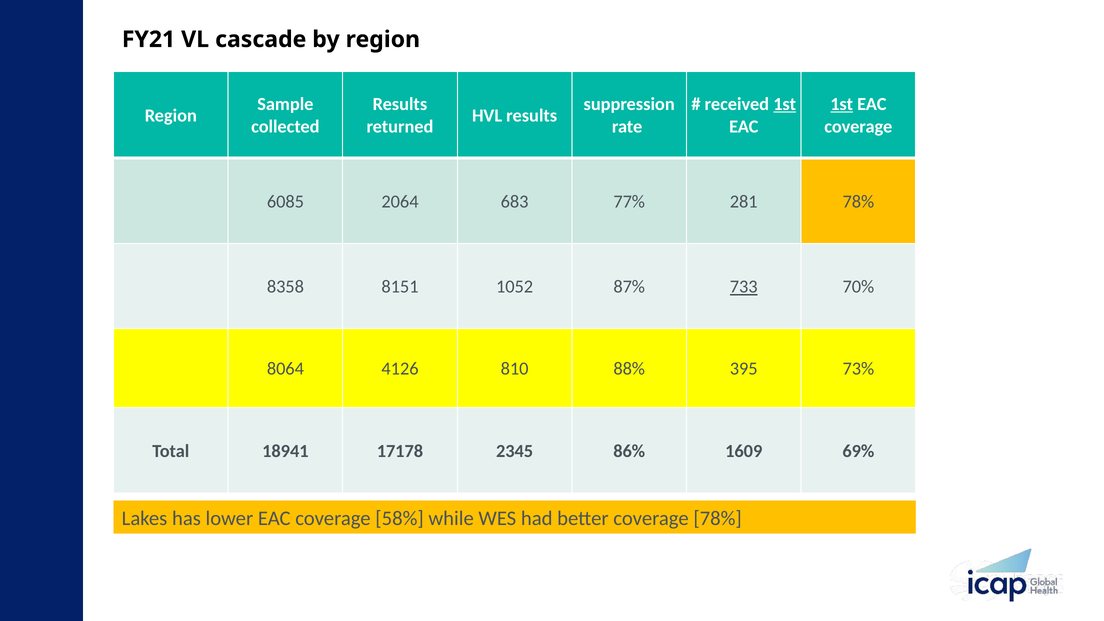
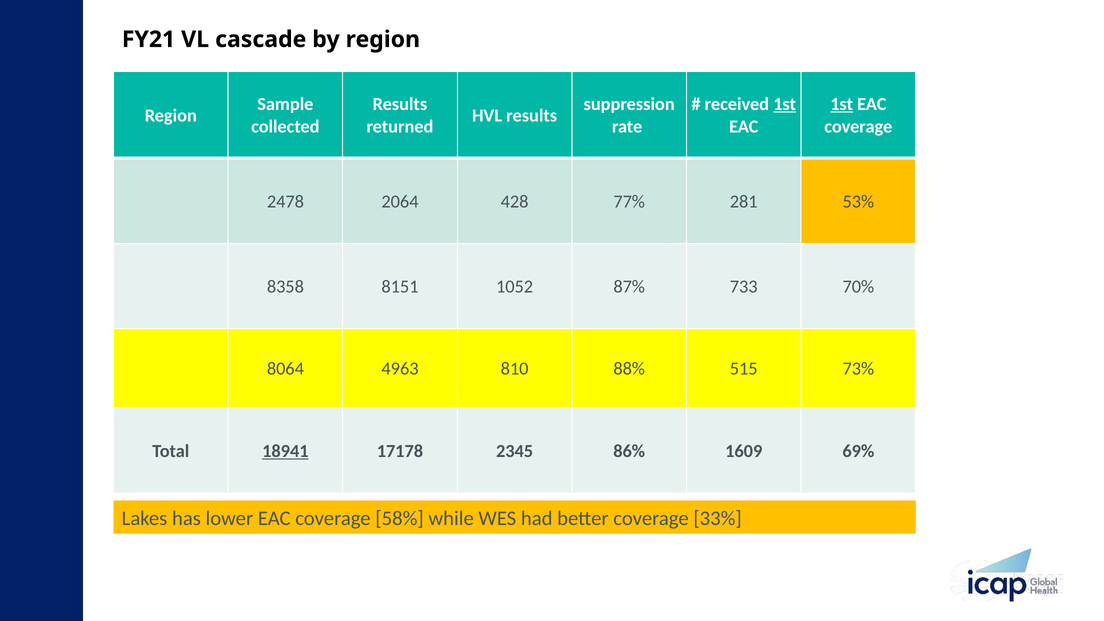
6085: 6085 -> 2478
683: 683 -> 428
281 78%: 78% -> 53%
733 underline: present -> none
4126: 4126 -> 4963
395: 395 -> 515
18941 underline: none -> present
coverage 78%: 78% -> 33%
